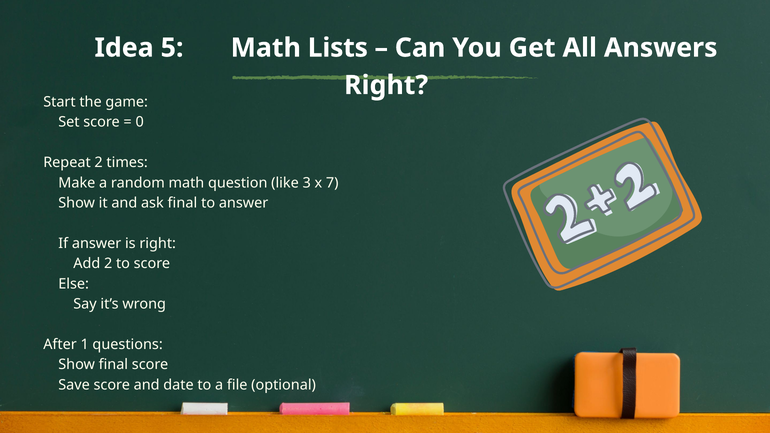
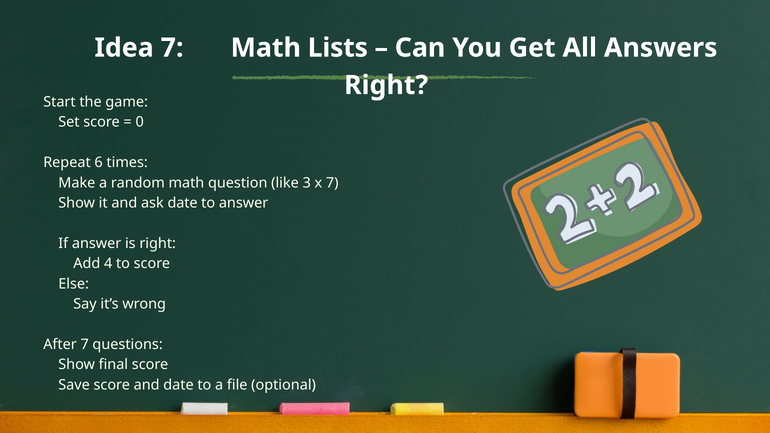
Idea 5: 5 -> 7
Repeat 2: 2 -> 6
ask final: final -> date
Add 2: 2 -> 4
After 1: 1 -> 7
